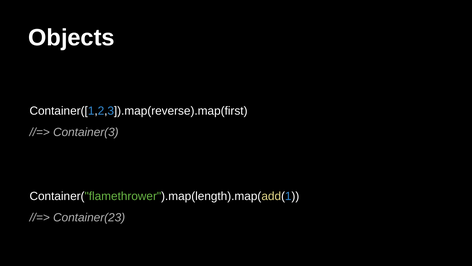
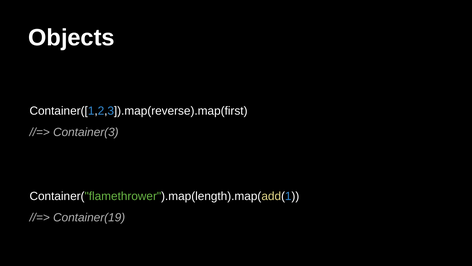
Container(23: Container(23 -> Container(19
